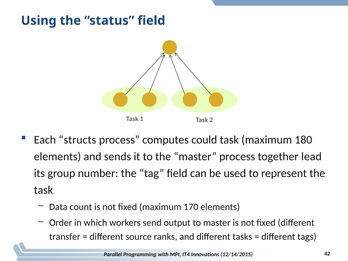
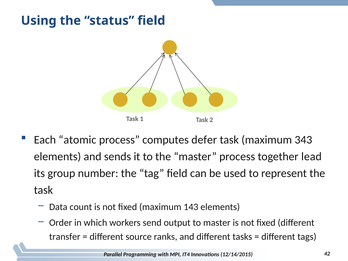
structs: structs -> atomic
could: could -> defer
180: 180 -> 343
170: 170 -> 143
